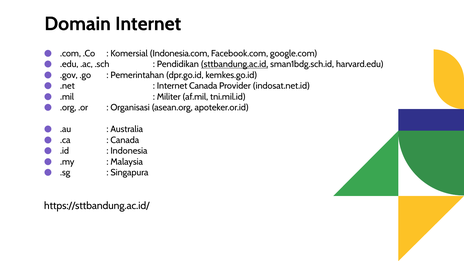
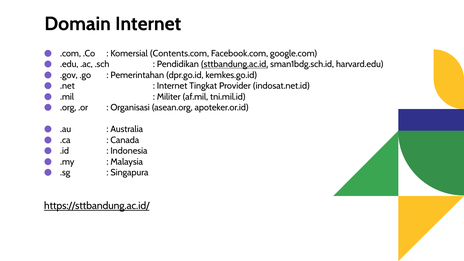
Indonesia.com: Indonesia.com -> Contents.com
Internet Canada: Canada -> Tingkat
https://sttbandung.ac.id/ underline: none -> present
